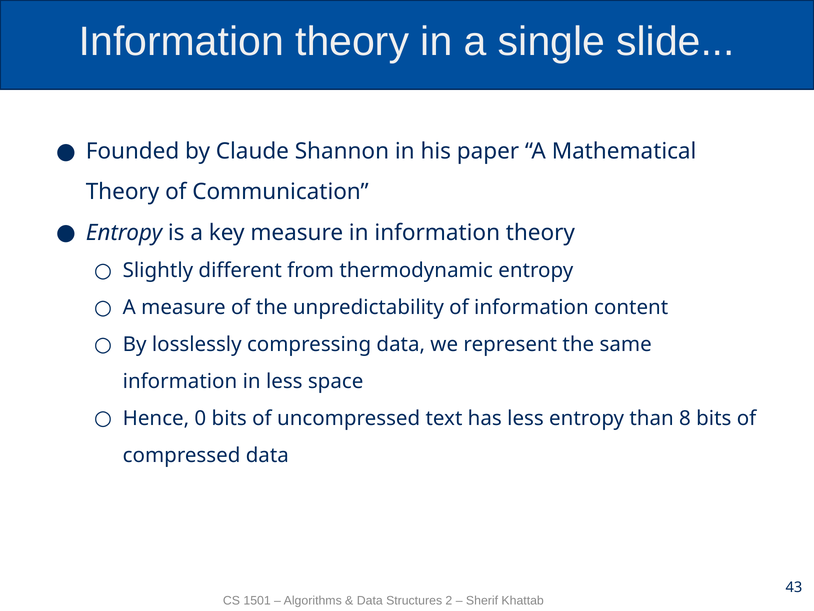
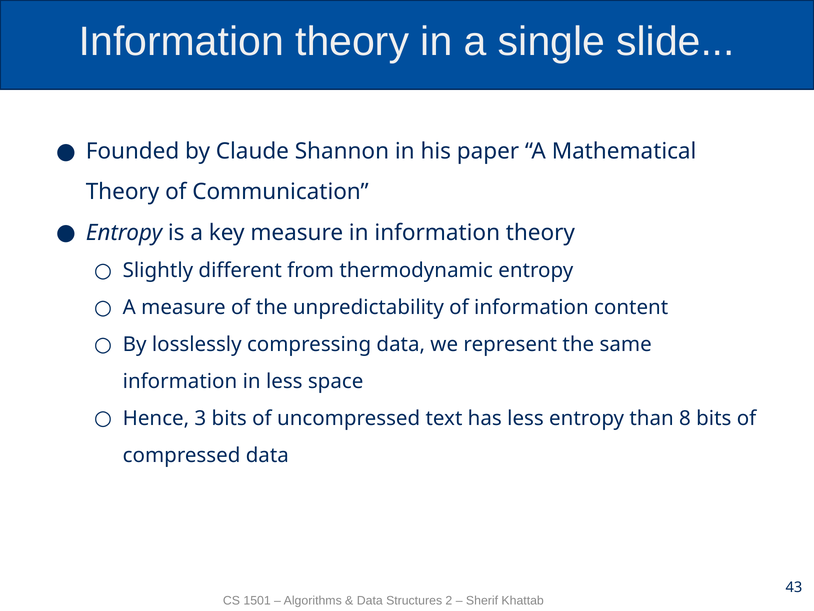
0: 0 -> 3
